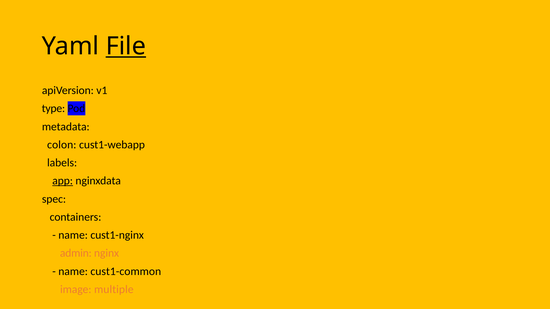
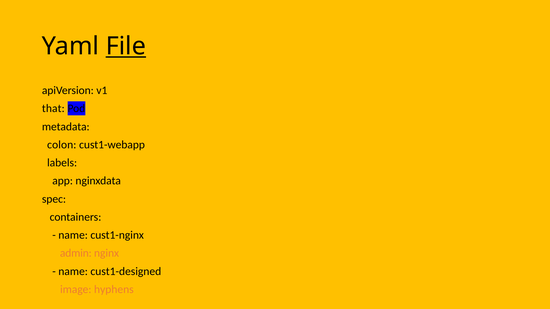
type: type -> that
app underline: present -> none
cust1-common: cust1-common -> cust1-designed
multiple: multiple -> hyphens
